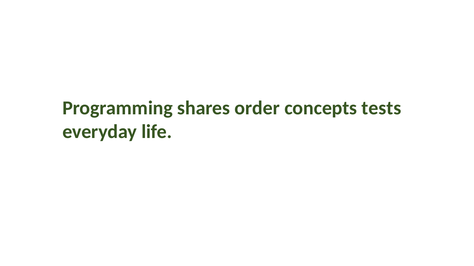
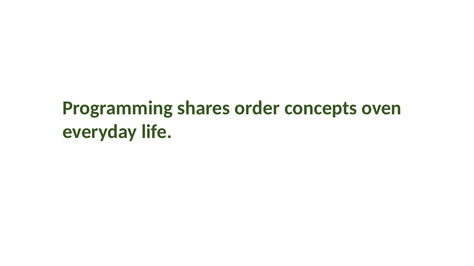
tests: tests -> oven
